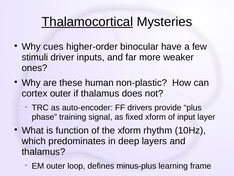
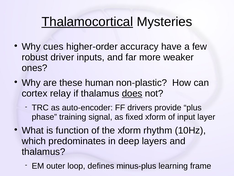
binocular: binocular -> accuracy
stimuli: stimuli -> robust
cortex outer: outer -> relay
does underline: none -> present
